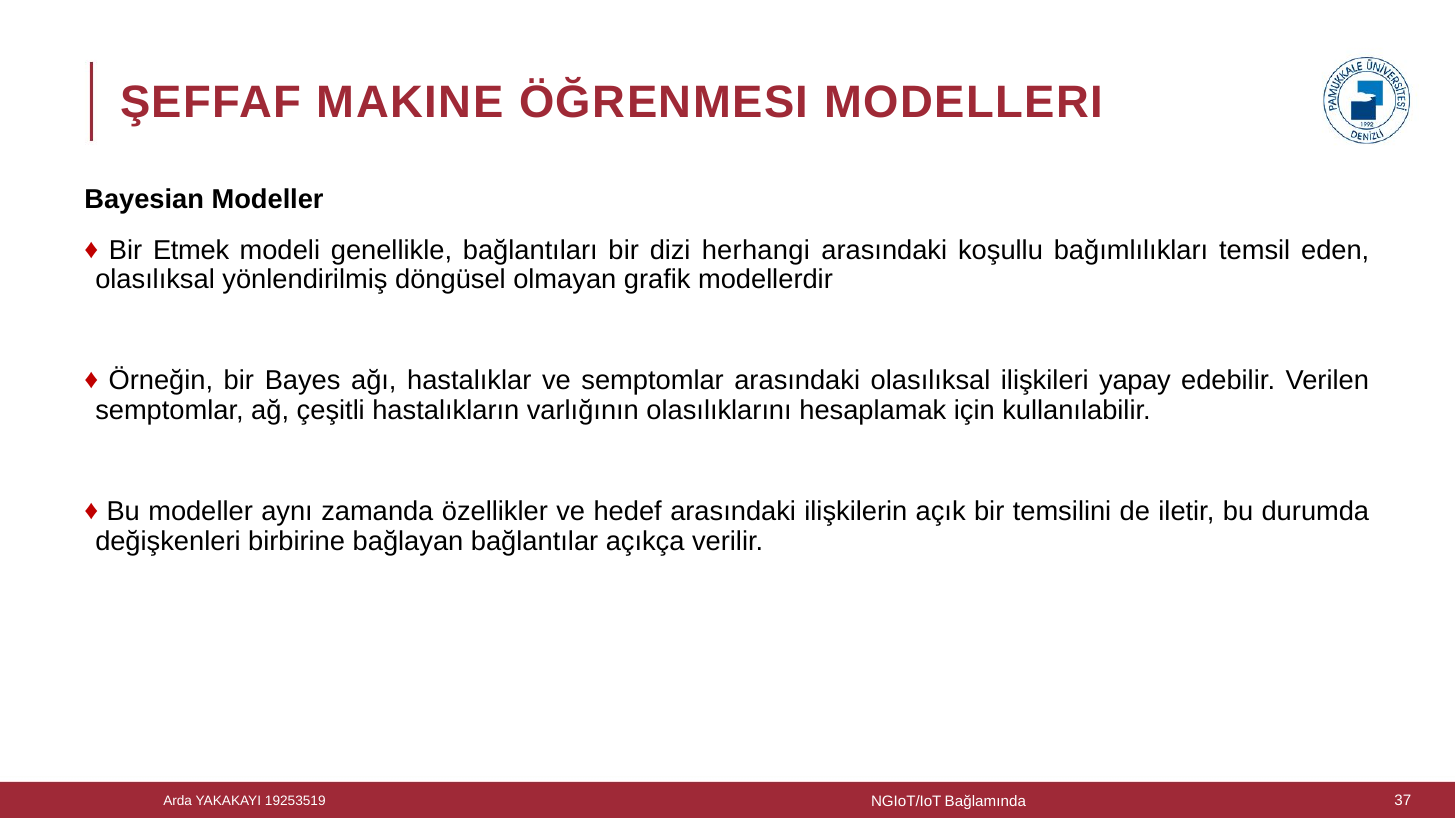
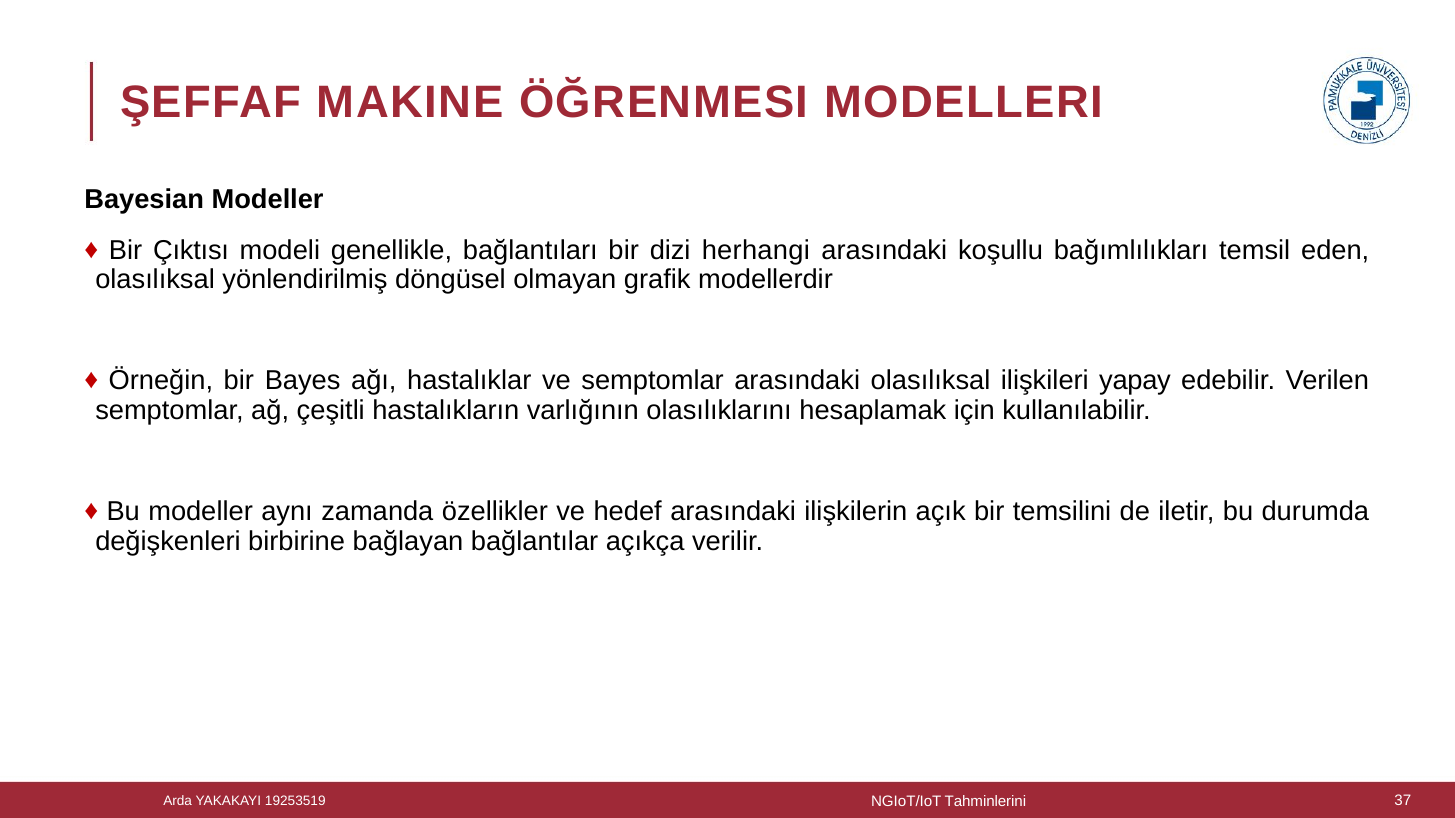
Etmek: Etmek -> Çıktısı
Bağlamında: Bağlamında -> Tahminlerini
